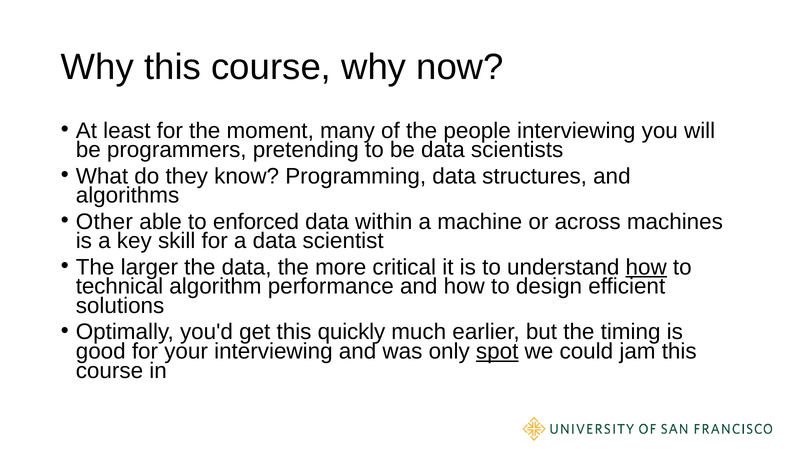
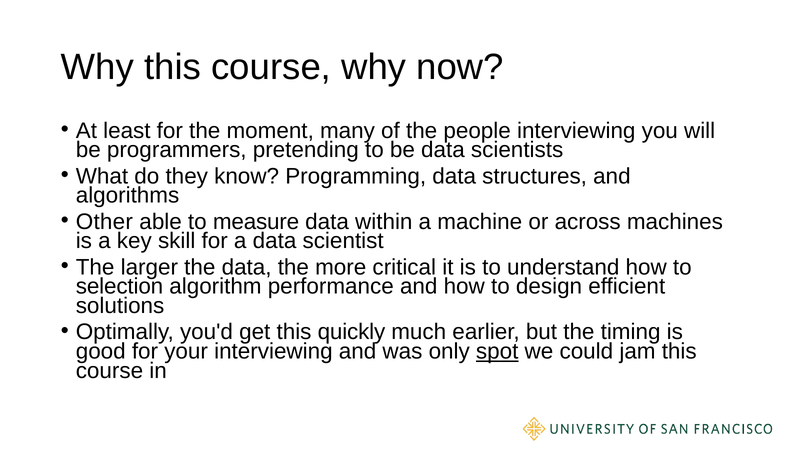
enforced: enforced -> measure
how at (646, 267) underline: present -> none
technical: technical -> selection
